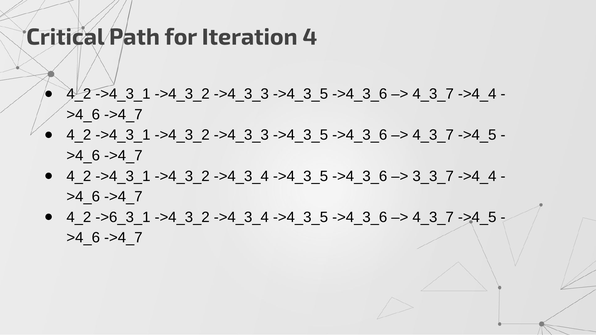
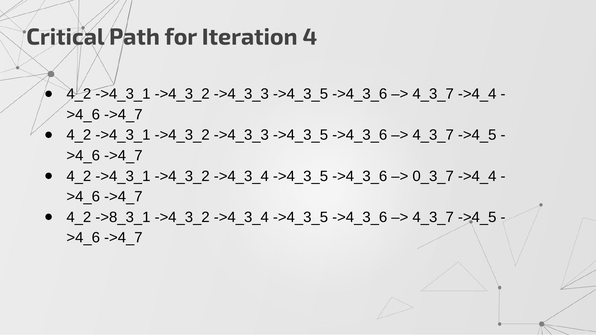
3_3_7: 3_3_7 -> 0_3_7
->6_3_1: ->6_3_1 -> ->8_3_1
